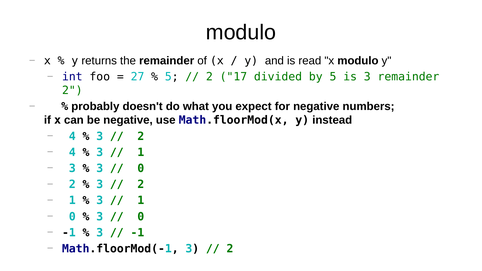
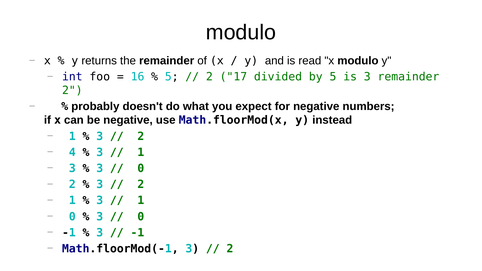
27: 27 -> 16
4 at (72, 136): 4 -> 1
